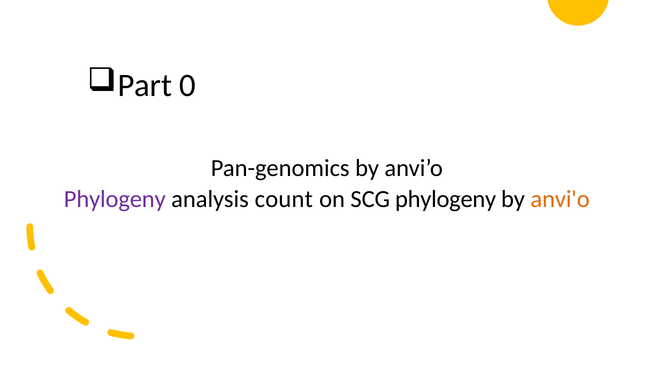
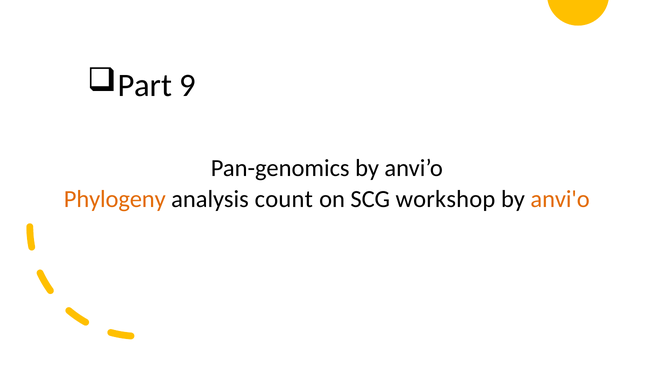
0: 0 -> 9
Phylogeny at (115, 199) colour: purple -> orange
SCG phylogeny: phylogeny -> workshop
